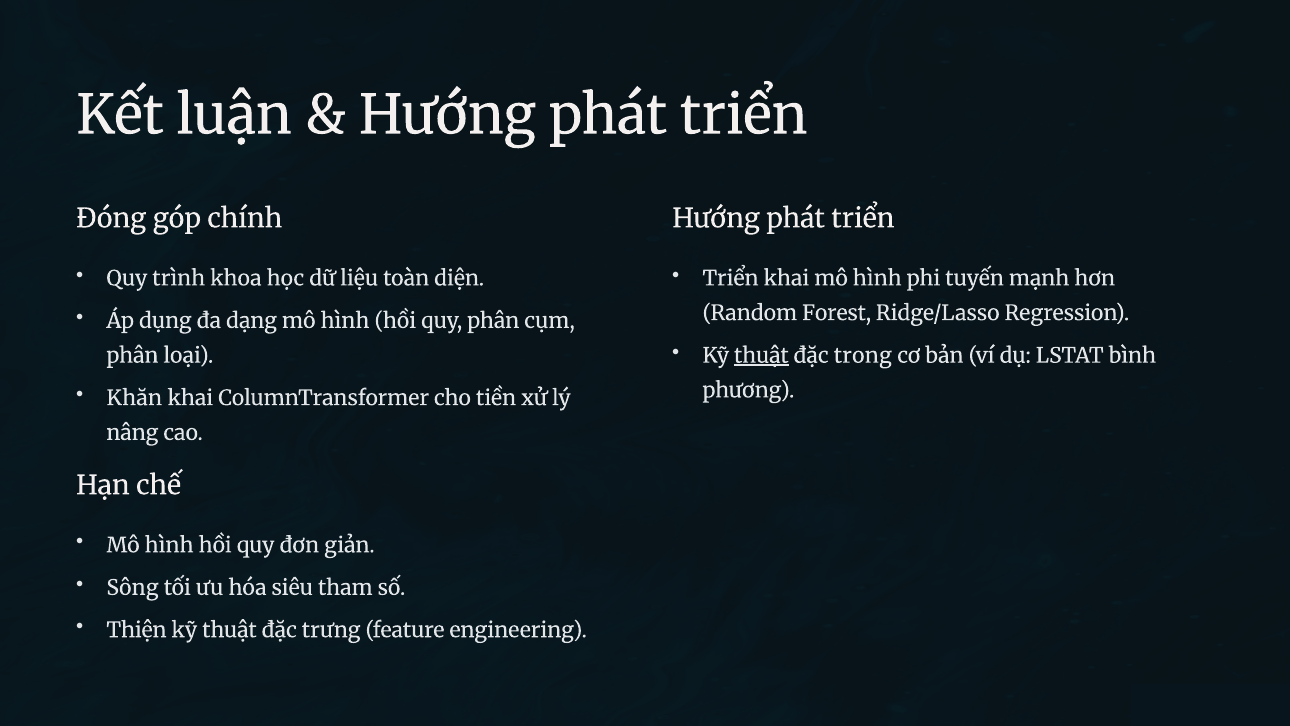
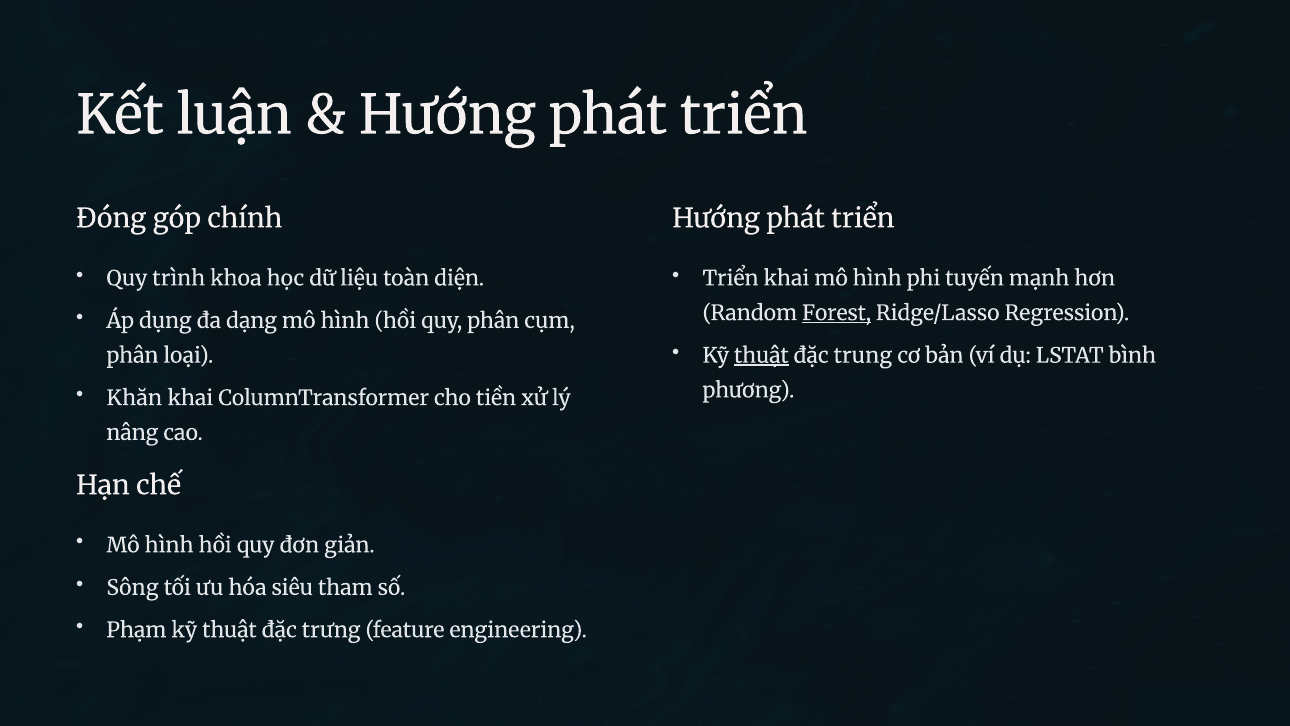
Forest underline: none -> present
trong: trong -> trung
Thiện: Thiện -> Phạm
